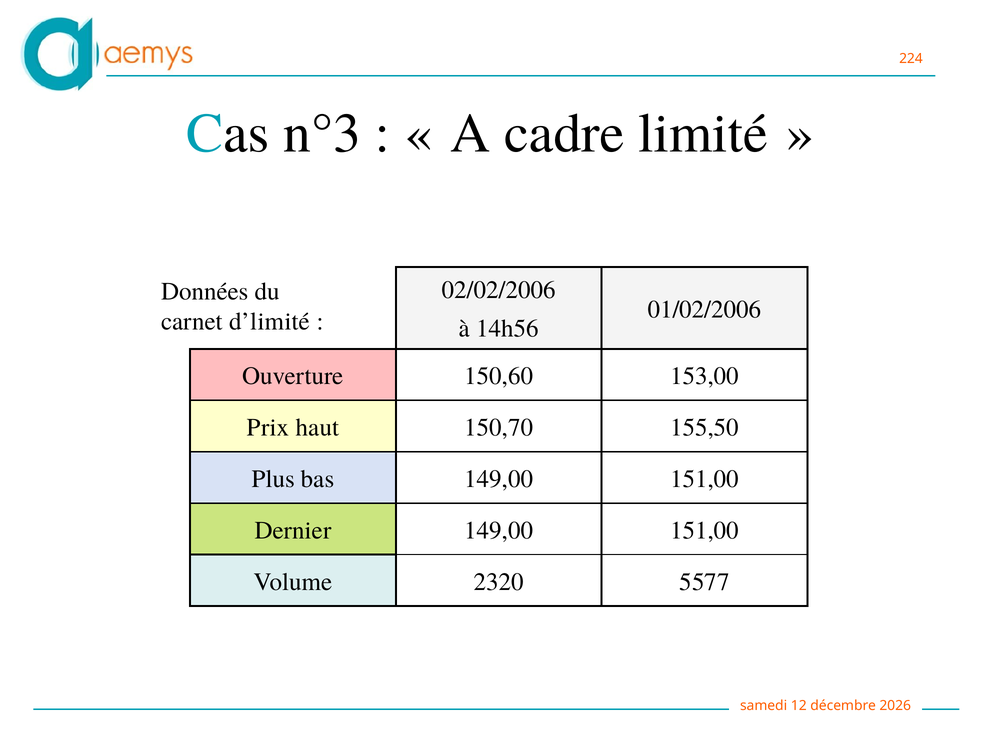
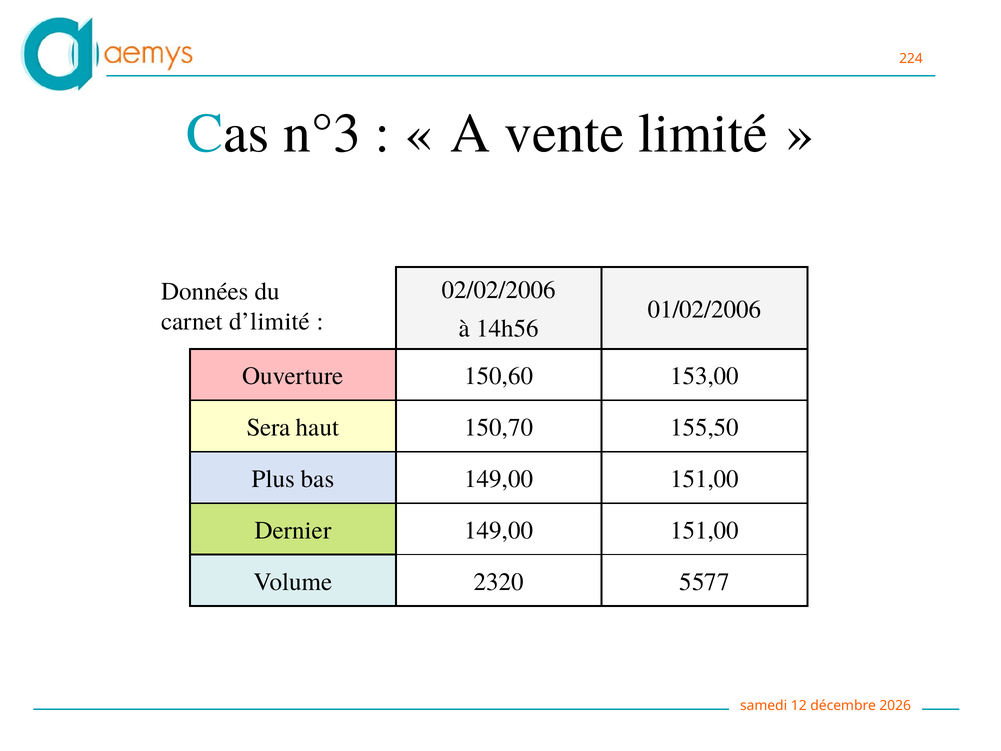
cadre: cadre -> vente
Prix: Prix -> Sera
